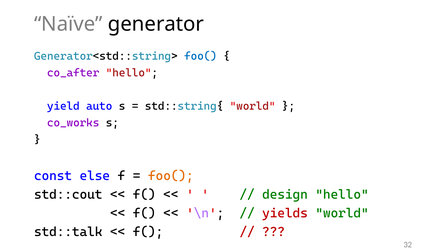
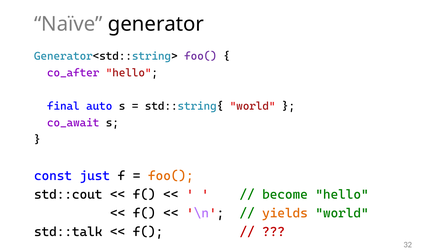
foo( at (201, 56) colour: blue -> purple
yield: yield -> final
co_works: co_works -> co_await
else: else -> just
design: design -> become
yields colour: red -> orange
